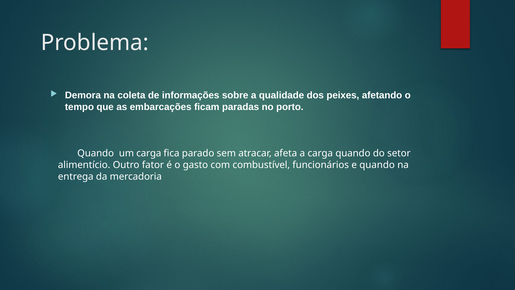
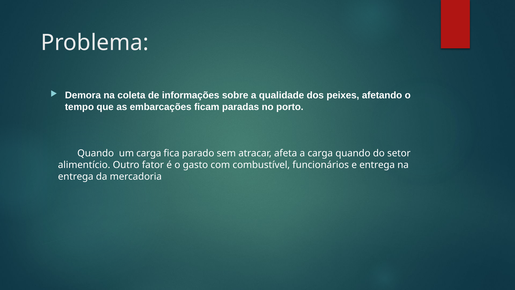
e quando: quando -> entrega
